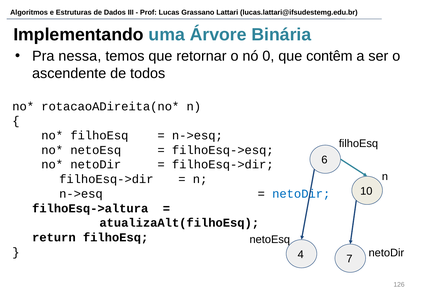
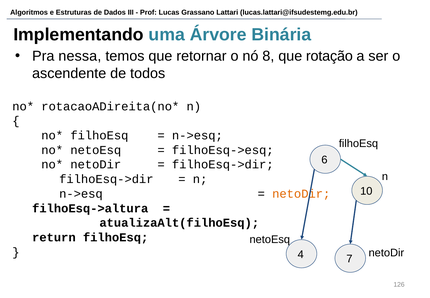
0: 0 -> 8
contêm: contêm -> rotação
netoDir at (301, 194) colour: blue -> orange
